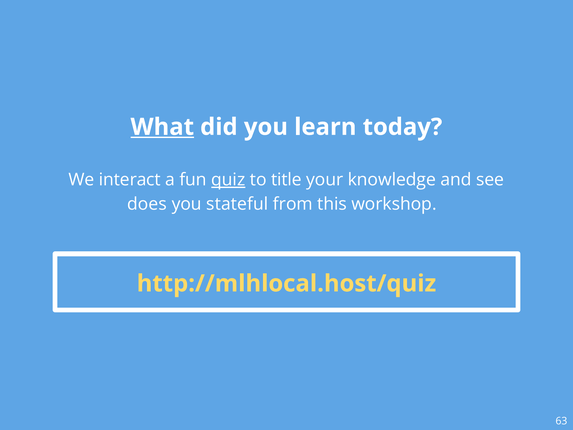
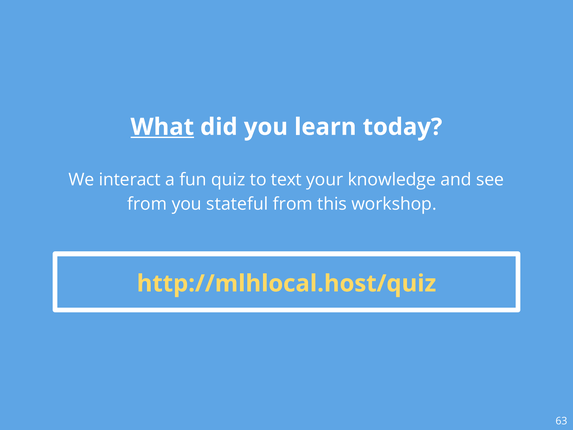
quiz underline: present -> none
title: title -> text
does at (147, 204): does -> from
